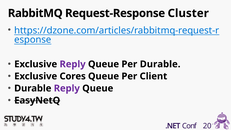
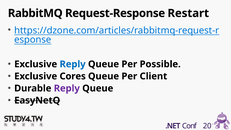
Cluster: Cluster -> Restart
Reply at (73, 64) colour: purple -> blue
Per Durable: Durable -> Possible
